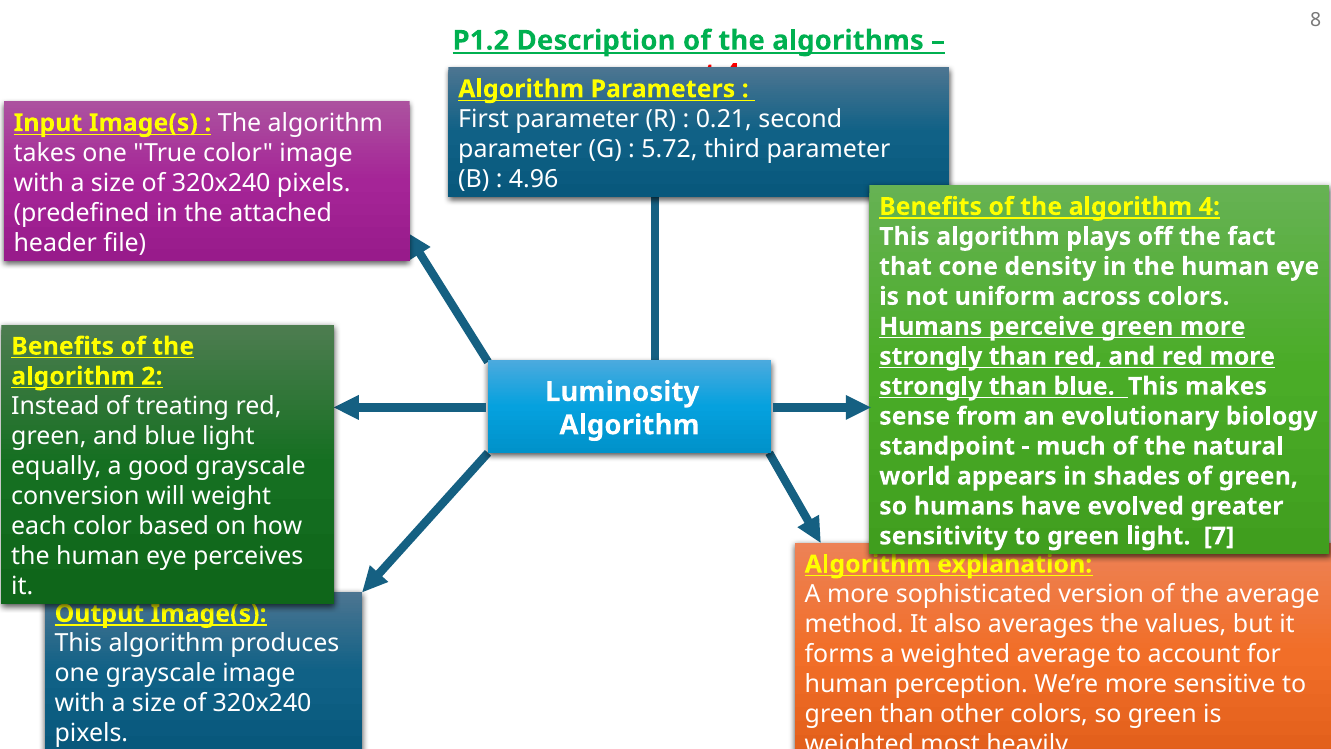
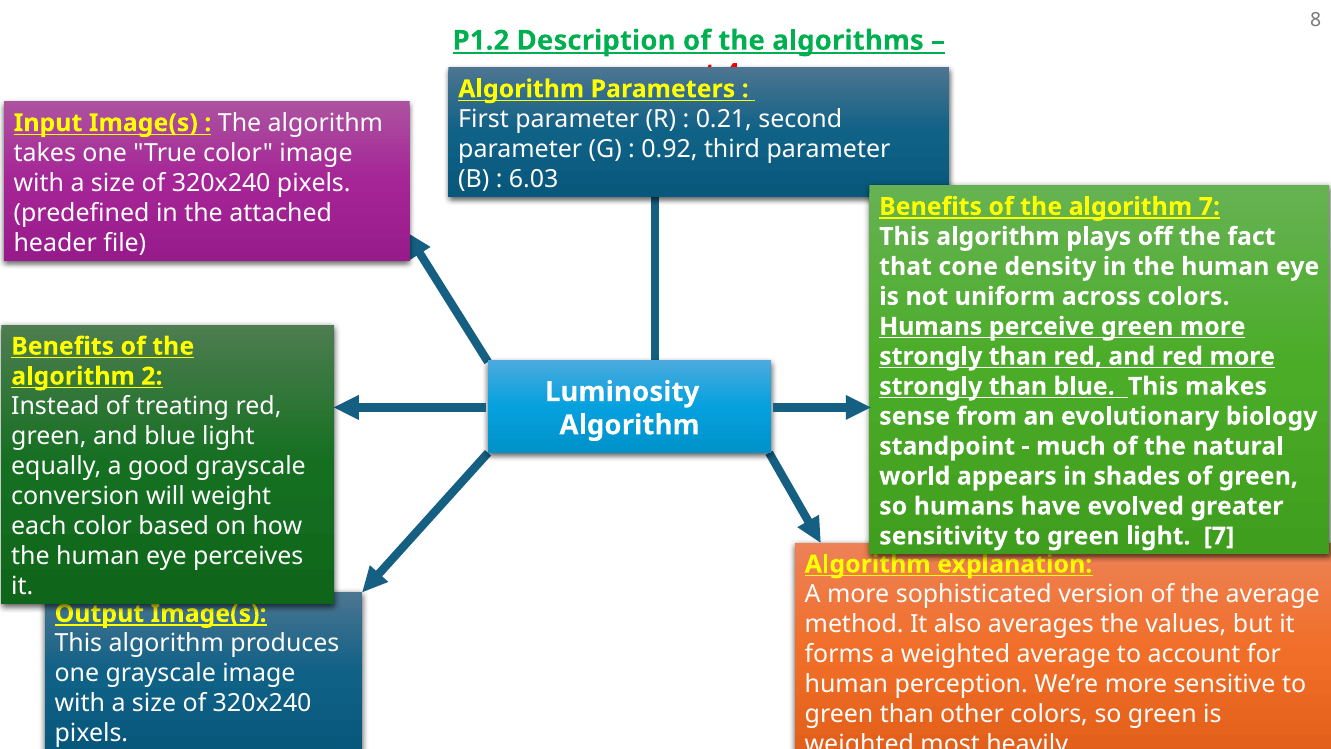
5.72: 5.72 -> 0.92
4.96: 4.96 -> 6.03
algorithm 4: 4 -> 7
